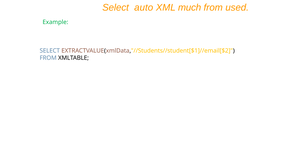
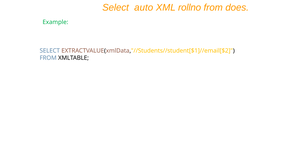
much: much -> rollno
used: used -> does
